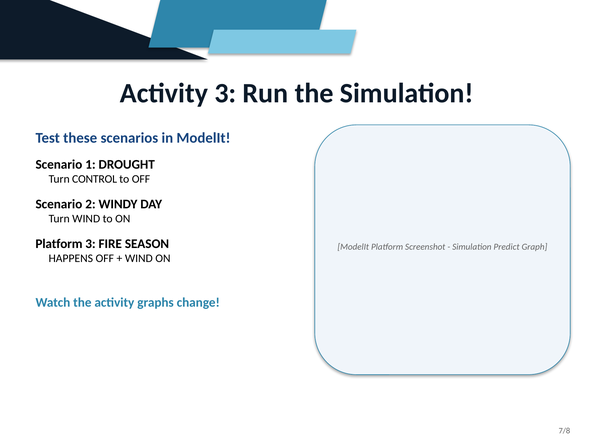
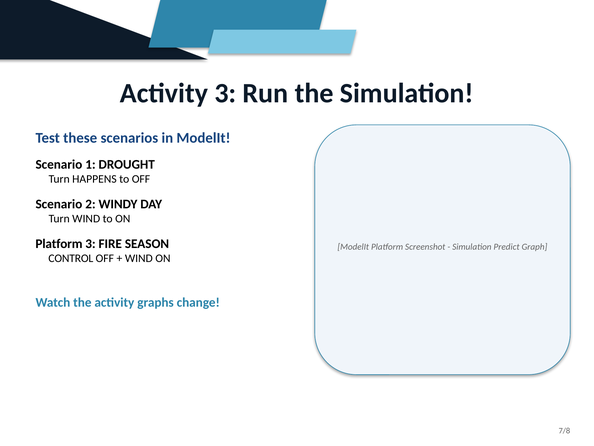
CONTROL: CONTROL -> HAPPENS
HAPPENS: HAPPENS -> CONTROL
